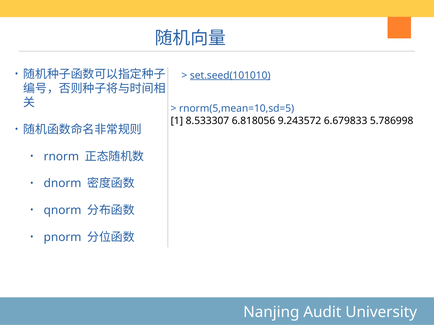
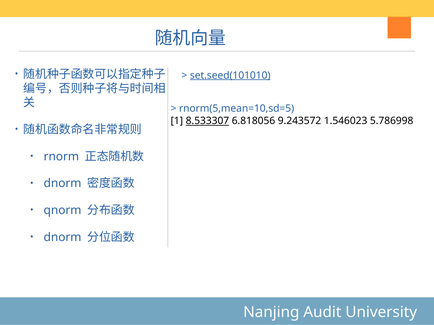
8.533307 underline: none -> present
6.679833: 6.679833 -> 1.546023
pnorm at (63, 238): pnorm -> dnorm
